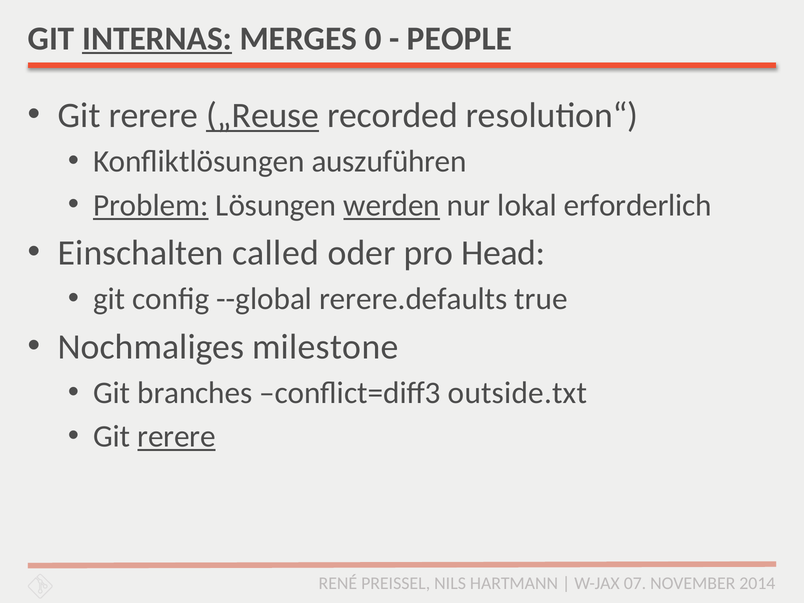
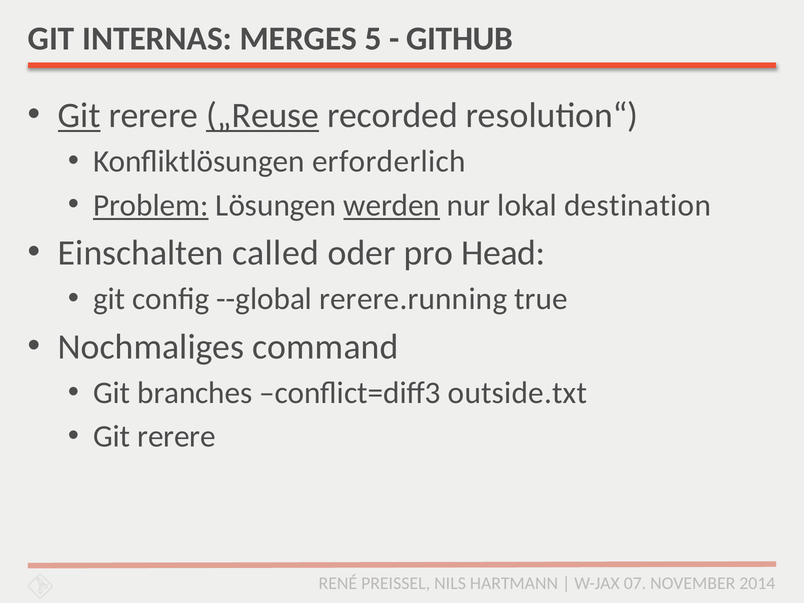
INTERNAS underline: present -> none
0: 0 -> 5
PEOPLE: PEOPLE -> GITHUB
Git at (79, 116) underline: none -> present
auszuführen: auszuführen -> erforderlich
erforderlich: erforderlich -> destination
rerere.defaults: rerere.defaults -> rerere.running
milestone: milestone -> command
rerere at (176, 437) underline: present -> none
